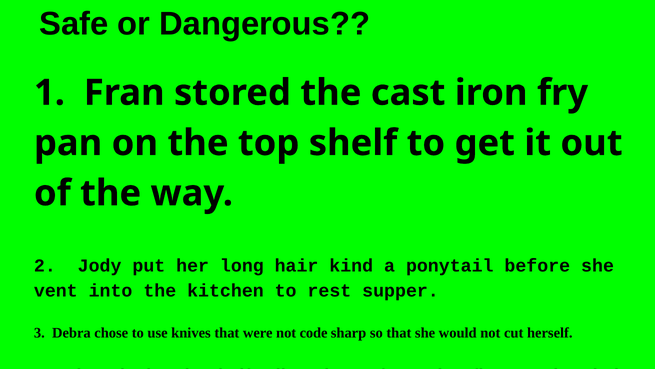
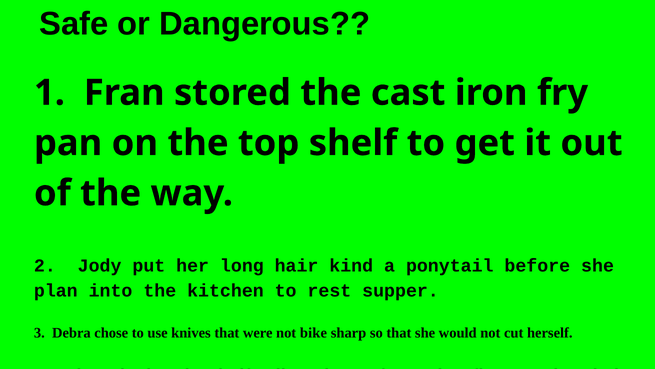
vent: vent -> plan
code: code -> bike
